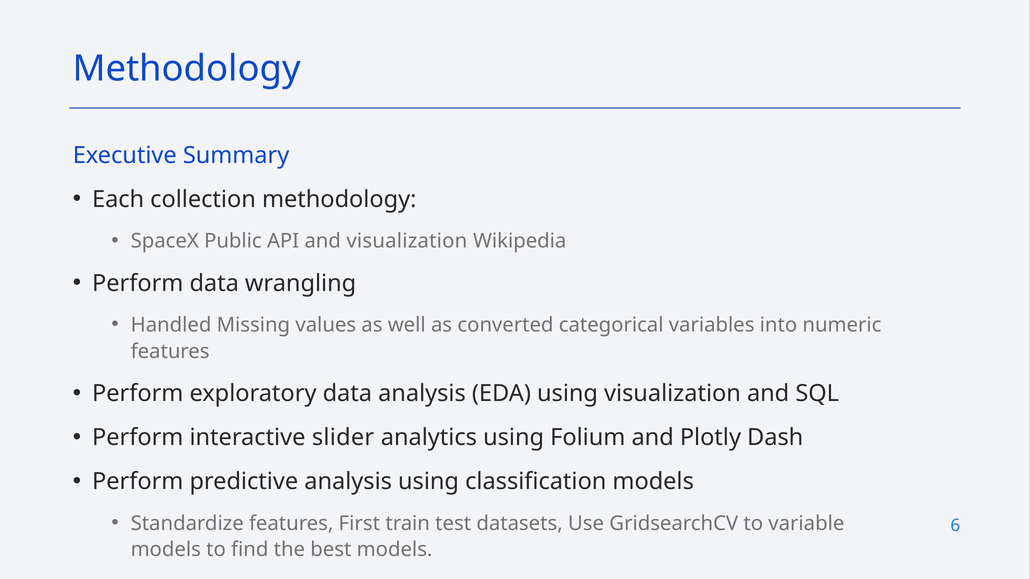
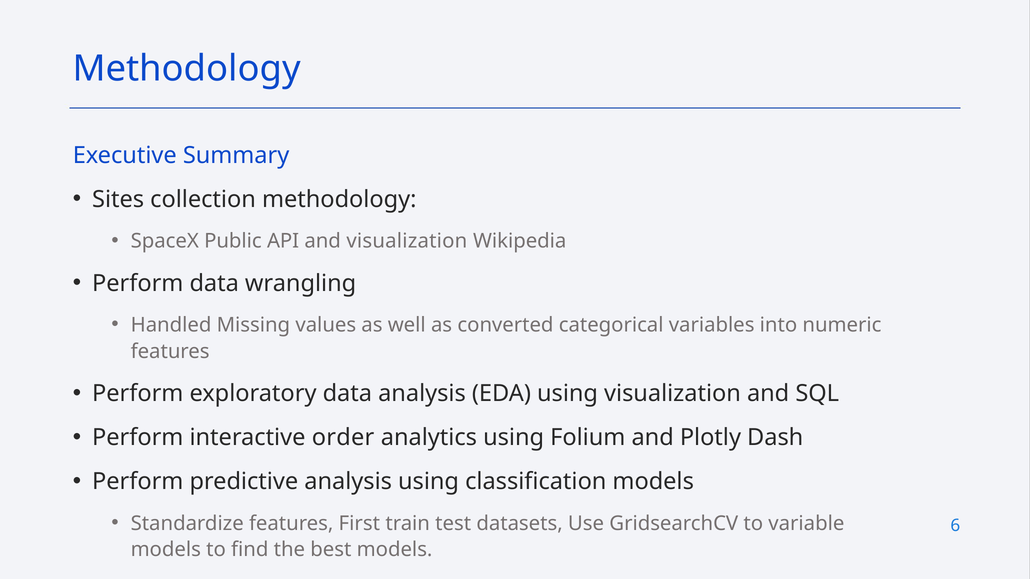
Each: Each -> Sites
slider: slider -> order
